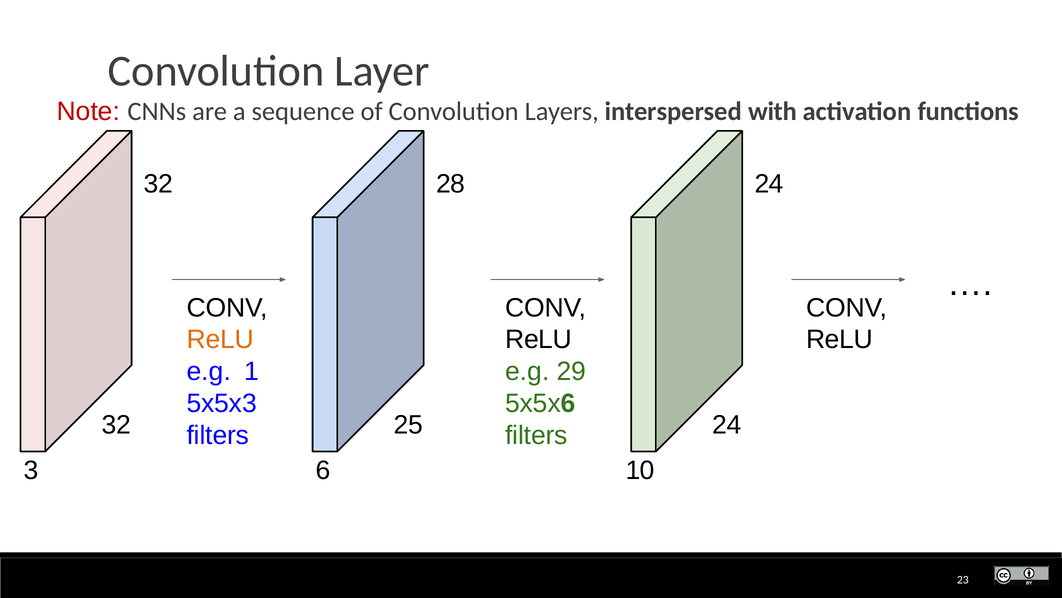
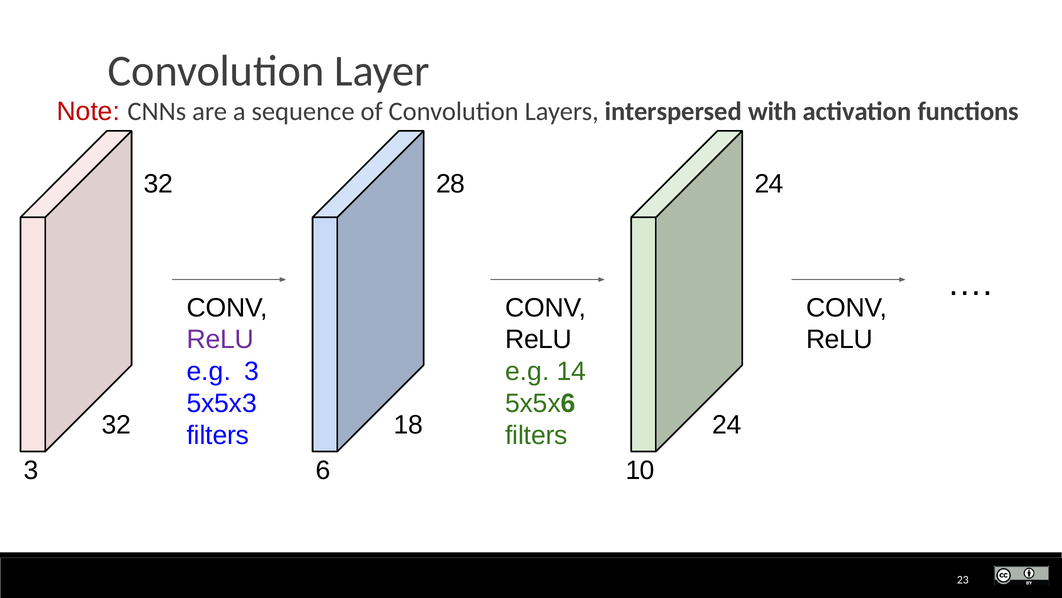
ReLU at (220, 339) colour: orange -> purple
e.g 1: 1 -> 3
29: 29 -> 14
25: 25 -> 18
